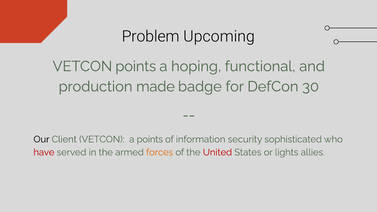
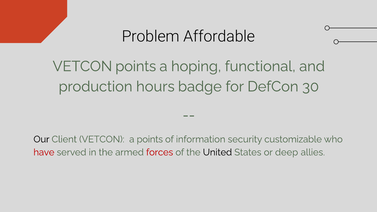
Upcoming: Upcoming -> Affordable
made: made -> hours
sophisticated: sophisticated -> customizable
forces colour: orange -> red
United colour: red -> black
lights: lights -> deep
